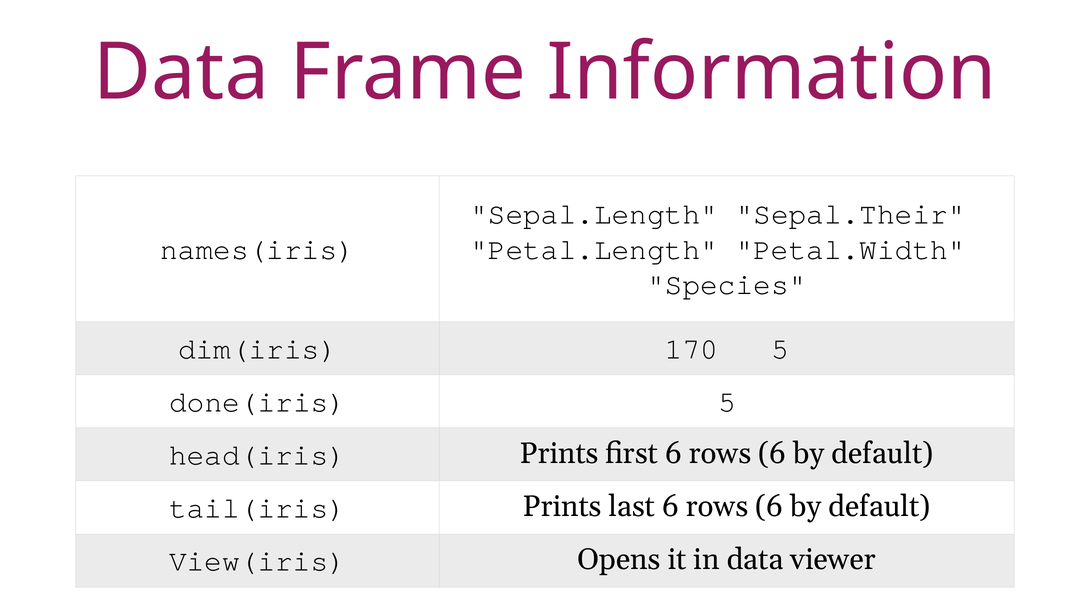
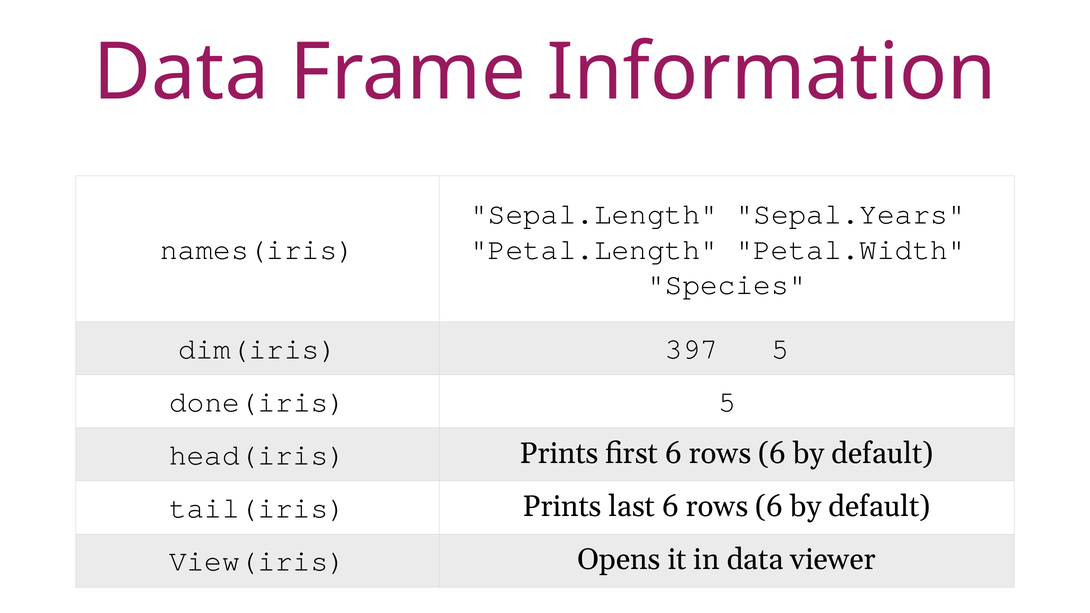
Sepal.Their: Sepal.Their -> Sepal.Years
170: 170 -> 397
